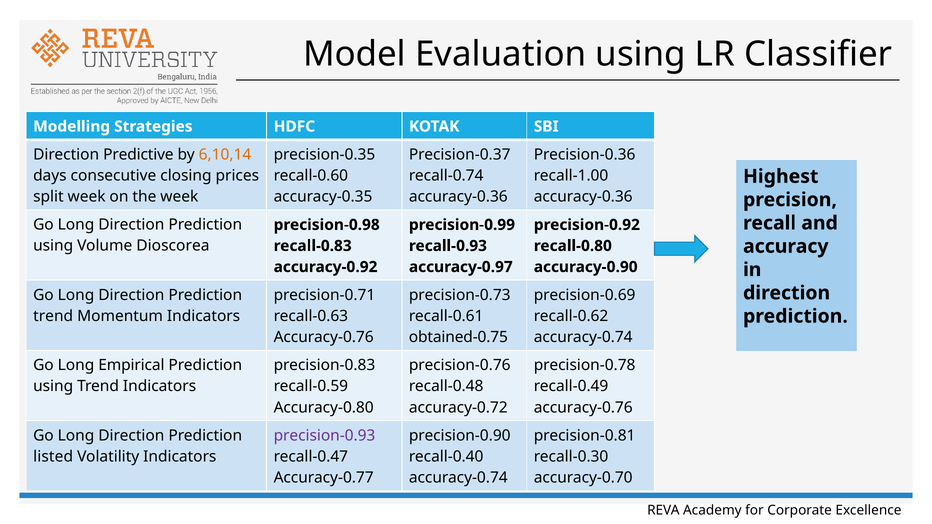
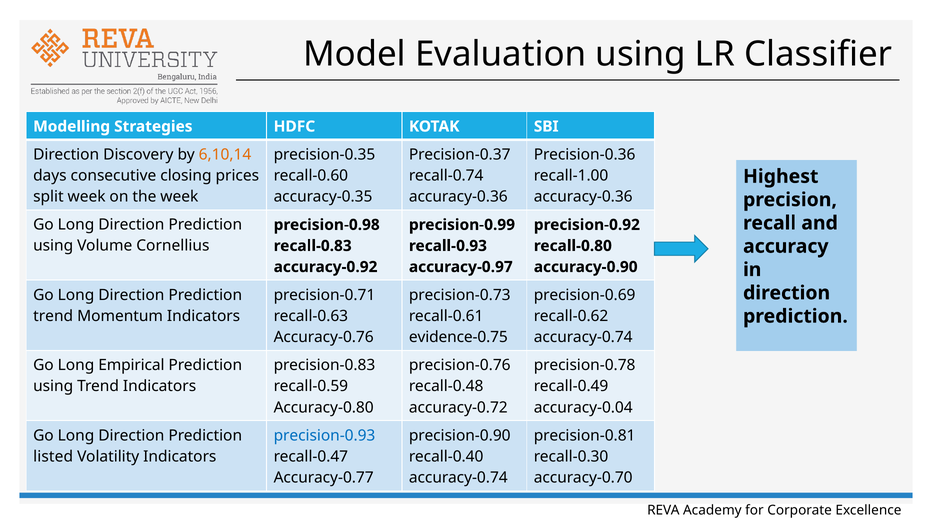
Predictive: Predictive -> Discovery
Dioscorea: Dioscorea -> Cornellius
obtained-0.75: obtained-0.75 -> evidence-0.75
accuracy-0.76 at (583, 408): accuracy-0.76 -> accuracy-0.04
precision-0.93 colour: purple -> blue
